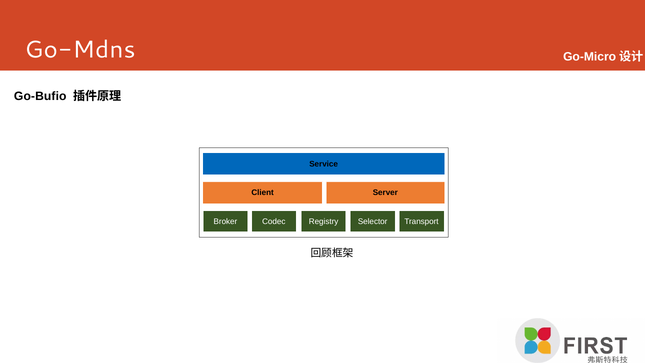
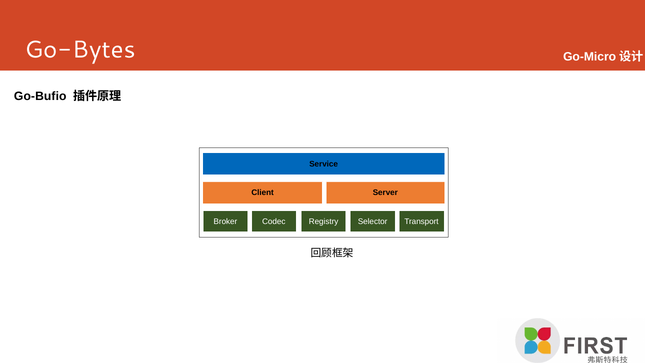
Go-Mdns: Go-Mdns -> Go-Bytes
